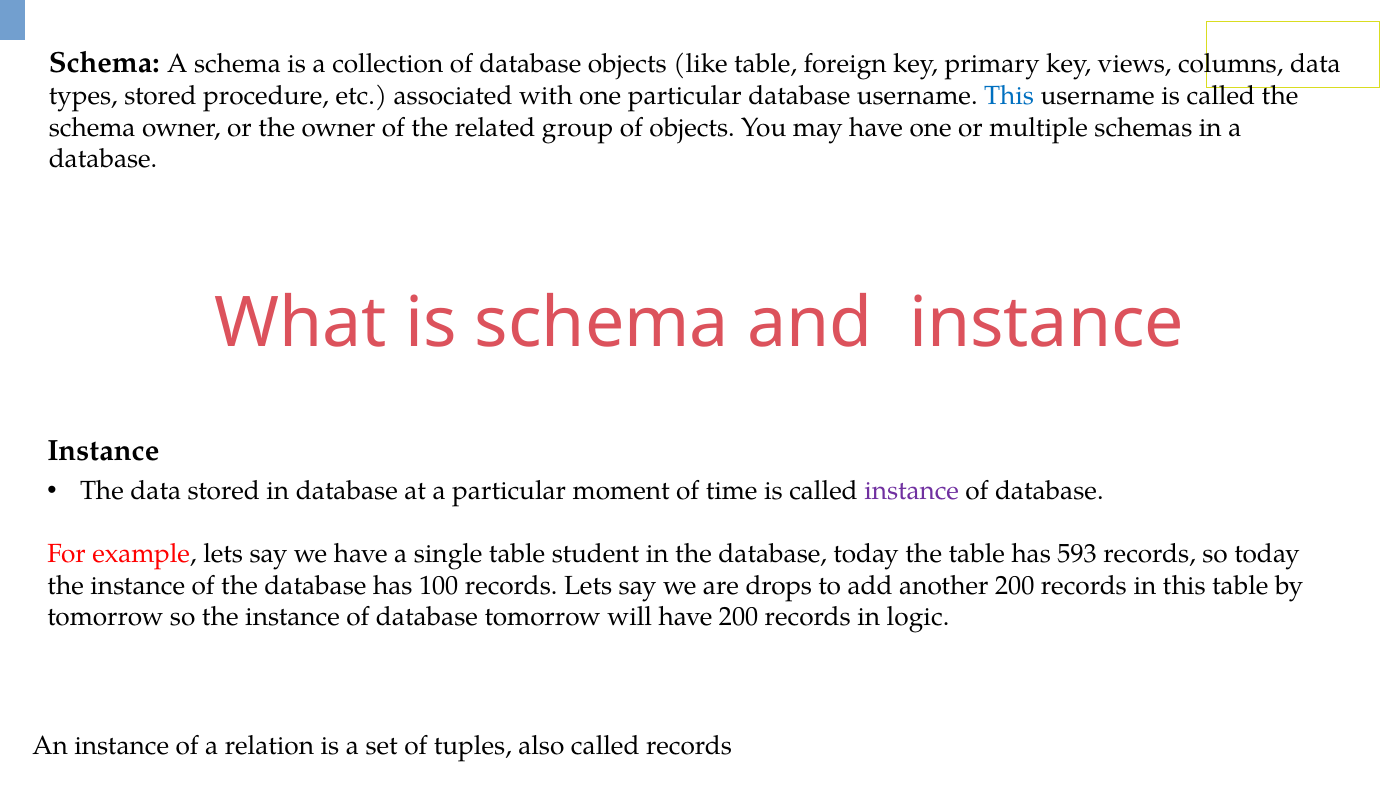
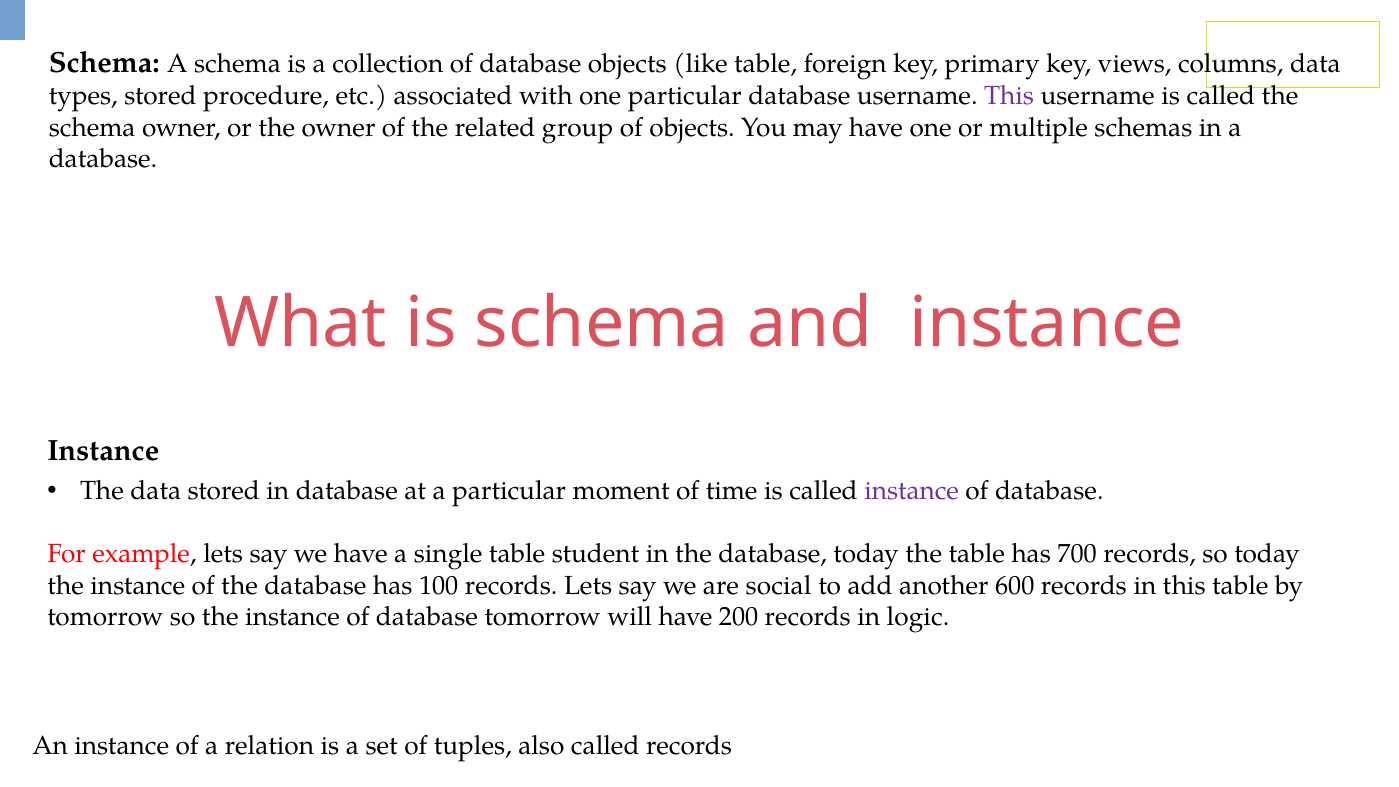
This at (1009, 96) colour: blue -> purple
593: 593 -> 700
drops: drops -> social
another 200: 200 -> 600
